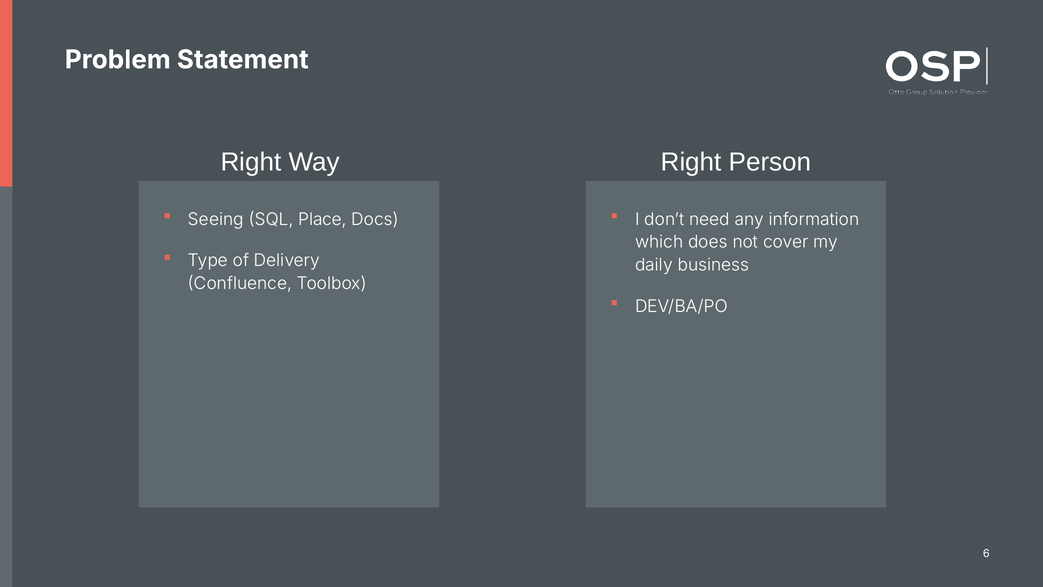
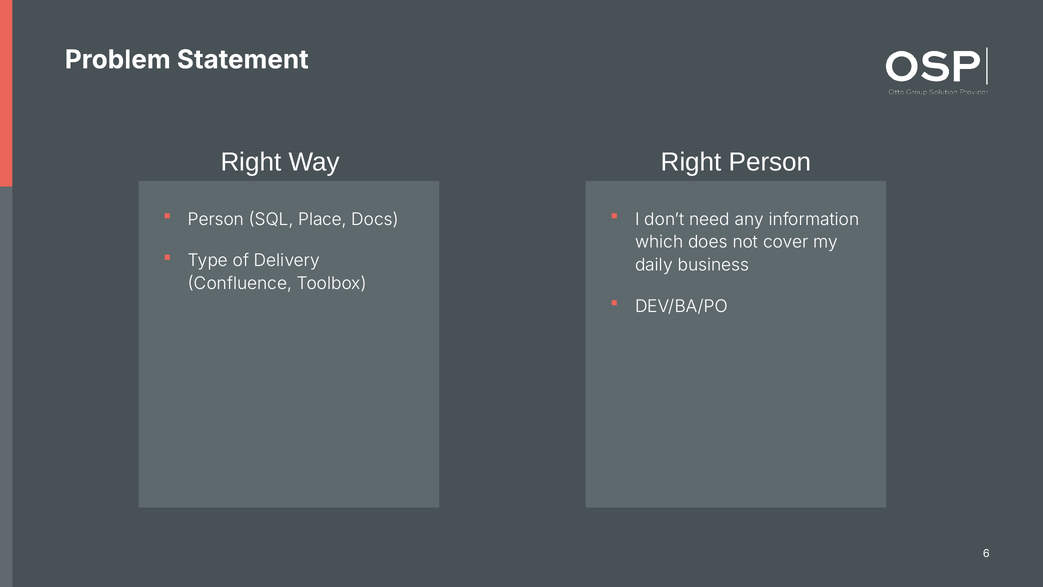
Seeing at (216, 219): Seeing -> Person
